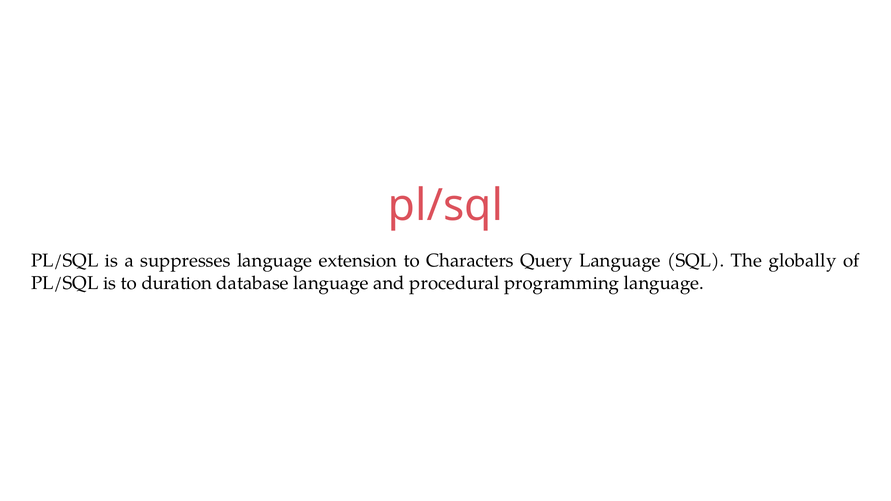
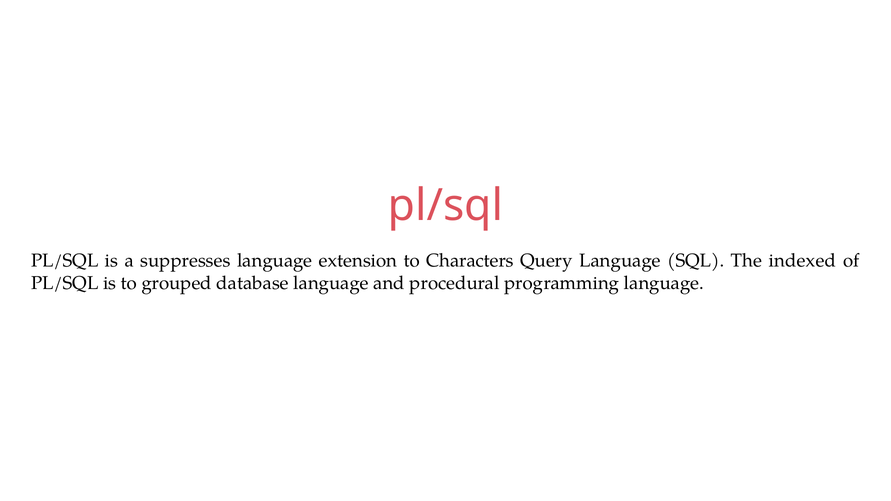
globally: globally -> indexed
duration: duration -> grouped
